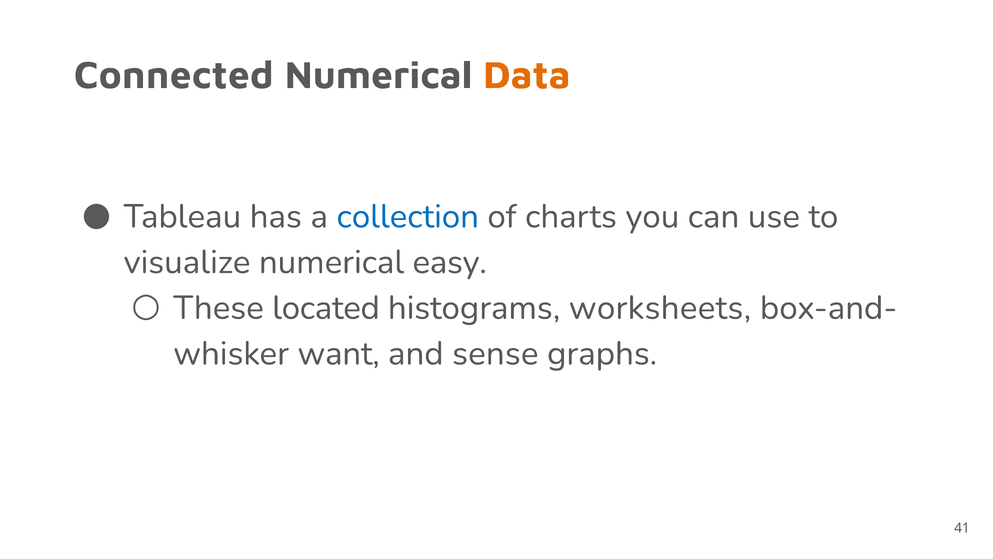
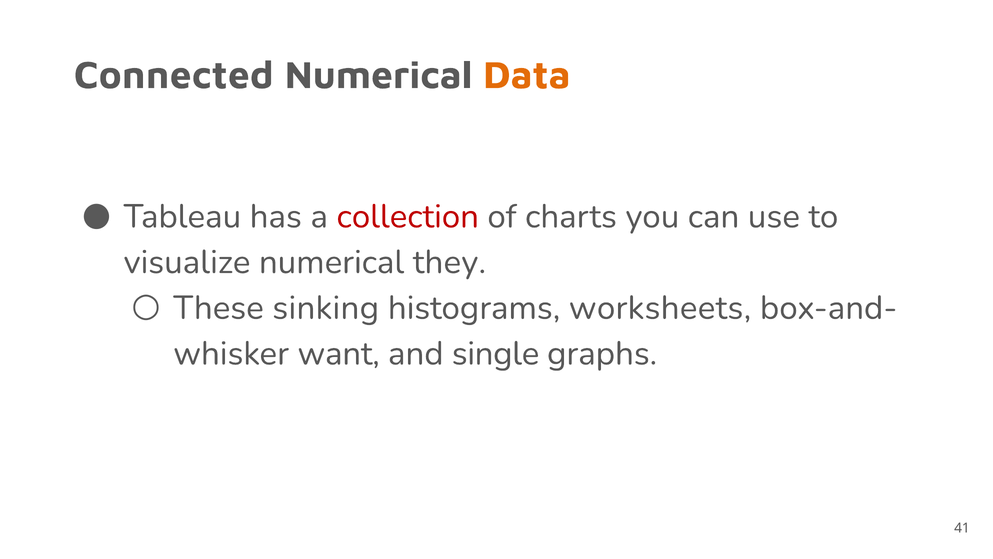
collection colour: blue -> red
easy: easy -> they
located: located -> sinking
sense: sense -> single
